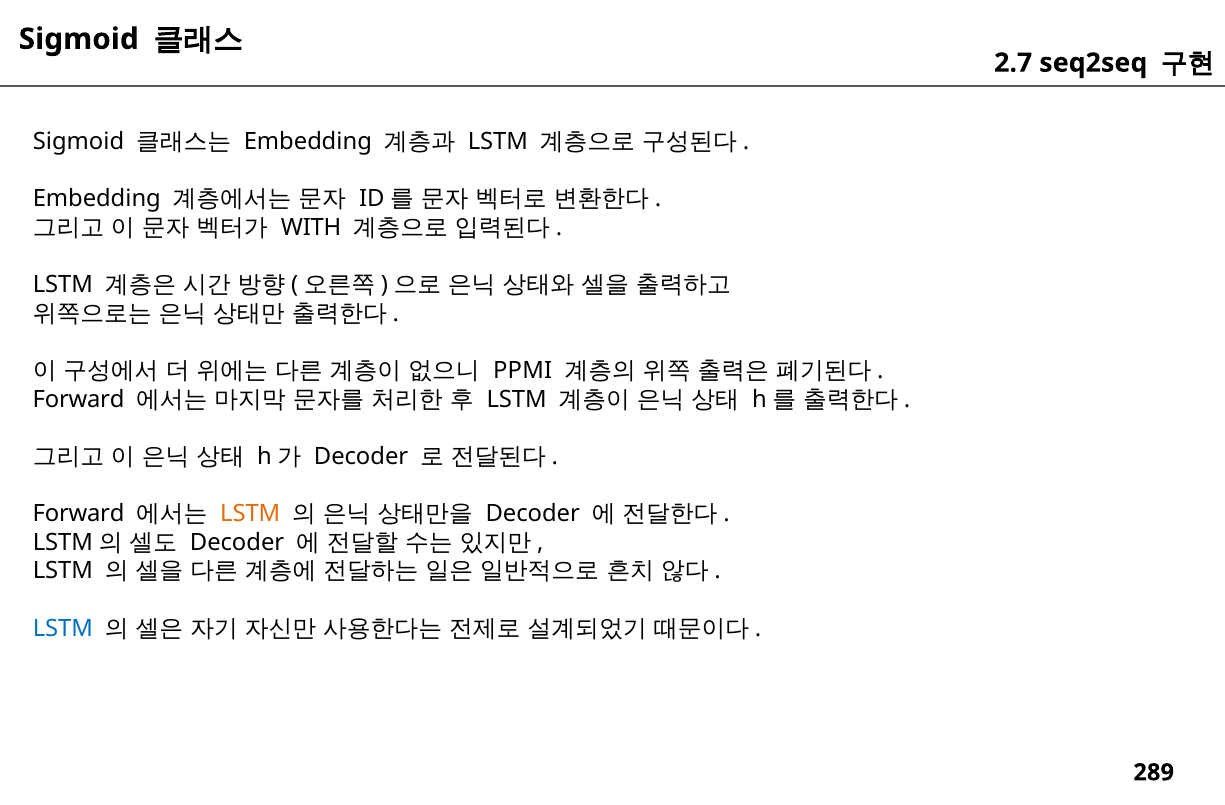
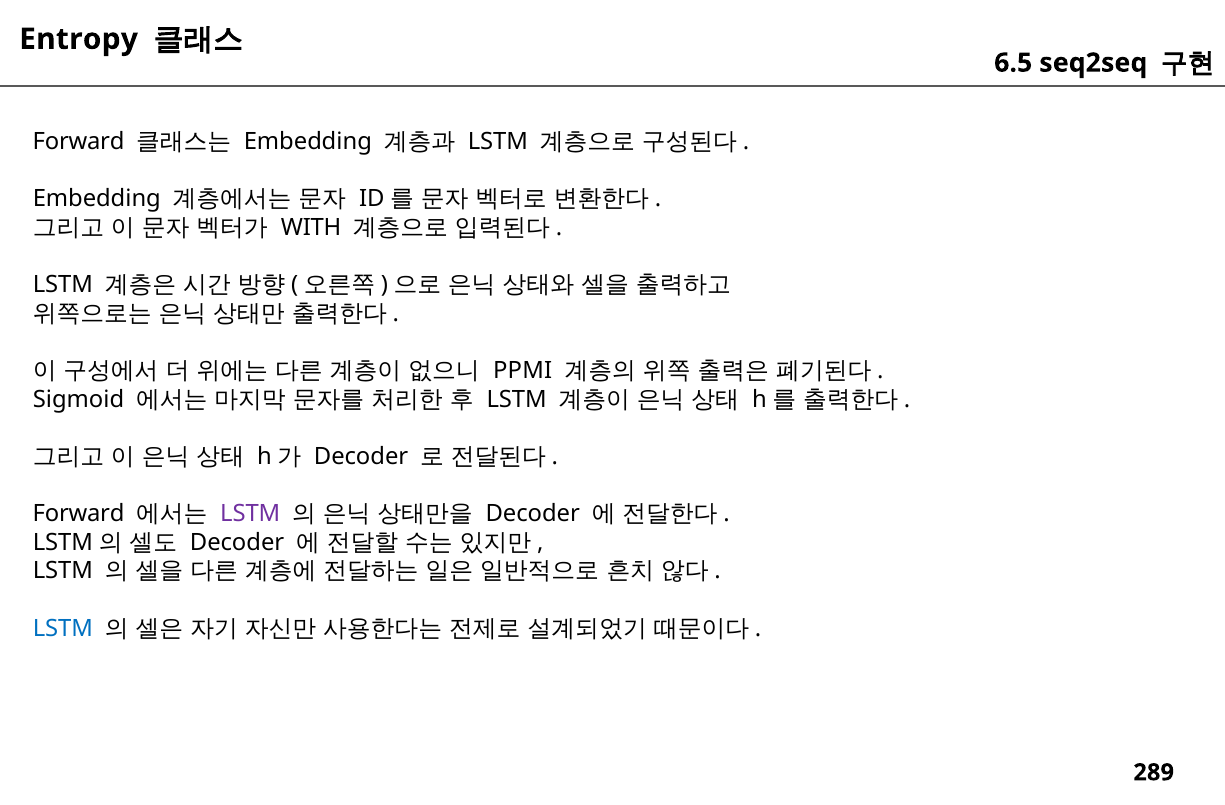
Sigmoid at (79, 39): Sigmoid -> Entropy
2.7: 2.7 -> 6.5
Sigmoid at (78, 142): Sigmoid -> Forward
Forward at (79, 399): Forward -> Sigmoid
LSTM at (250, 514) colour: orange -> purple
